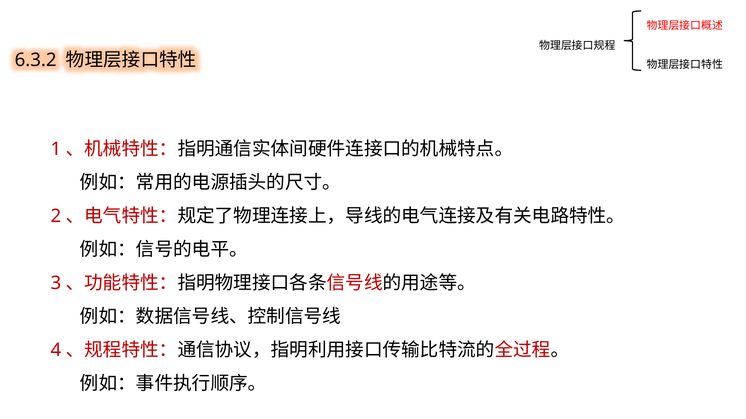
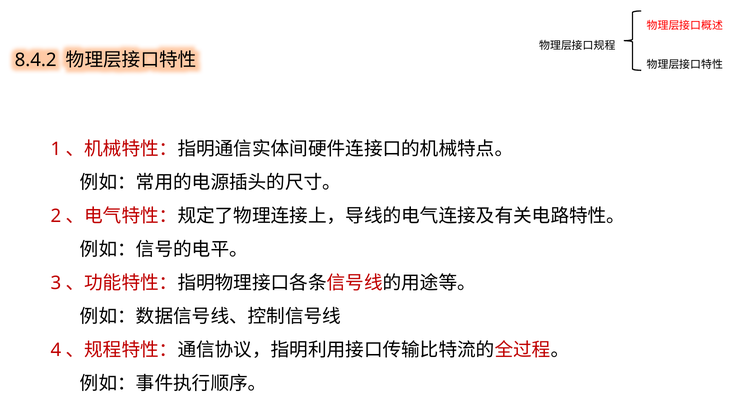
6.3.2: 6.3.2 -> 8.4.2
